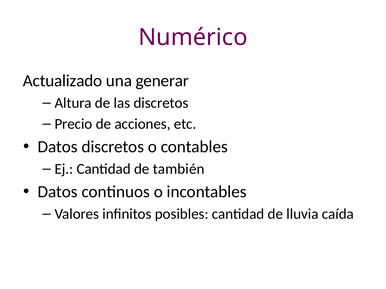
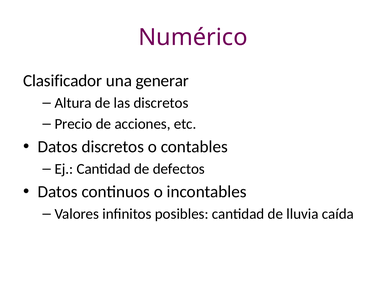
Actualizado: Actualizado -> Clasificador
también: también -> defectos
